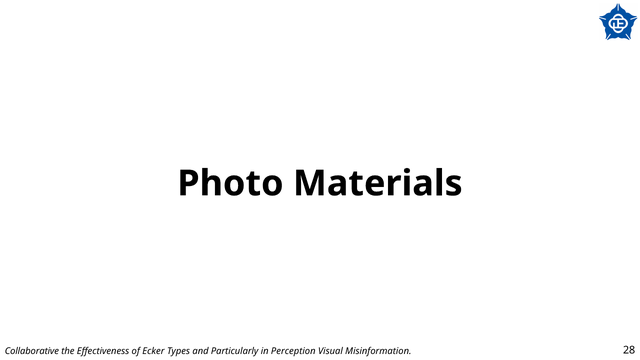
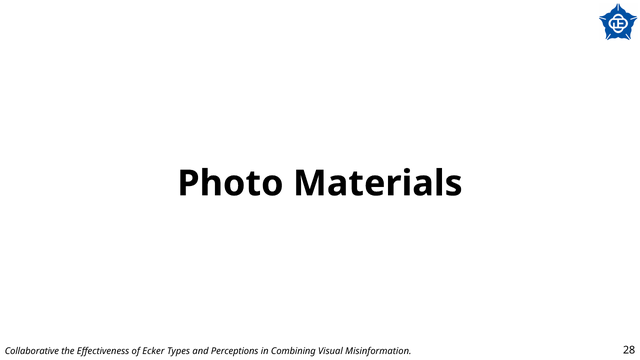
Particularly: Particularly -> Perceptions
Perception: Perception -> Combining
